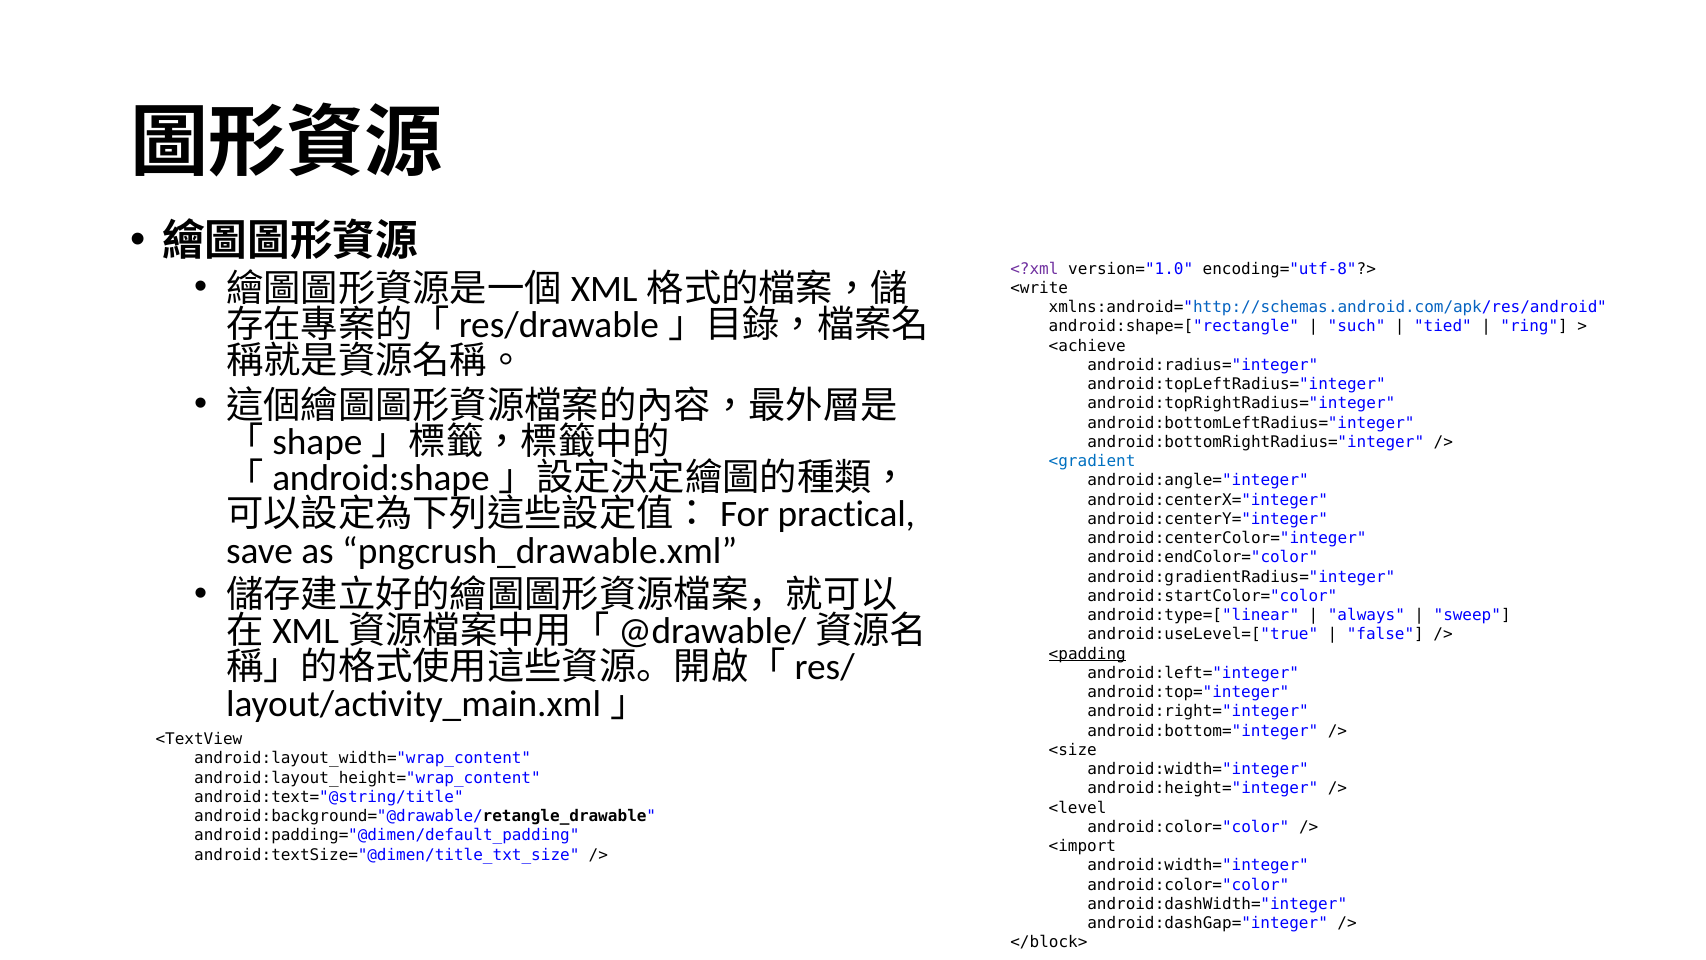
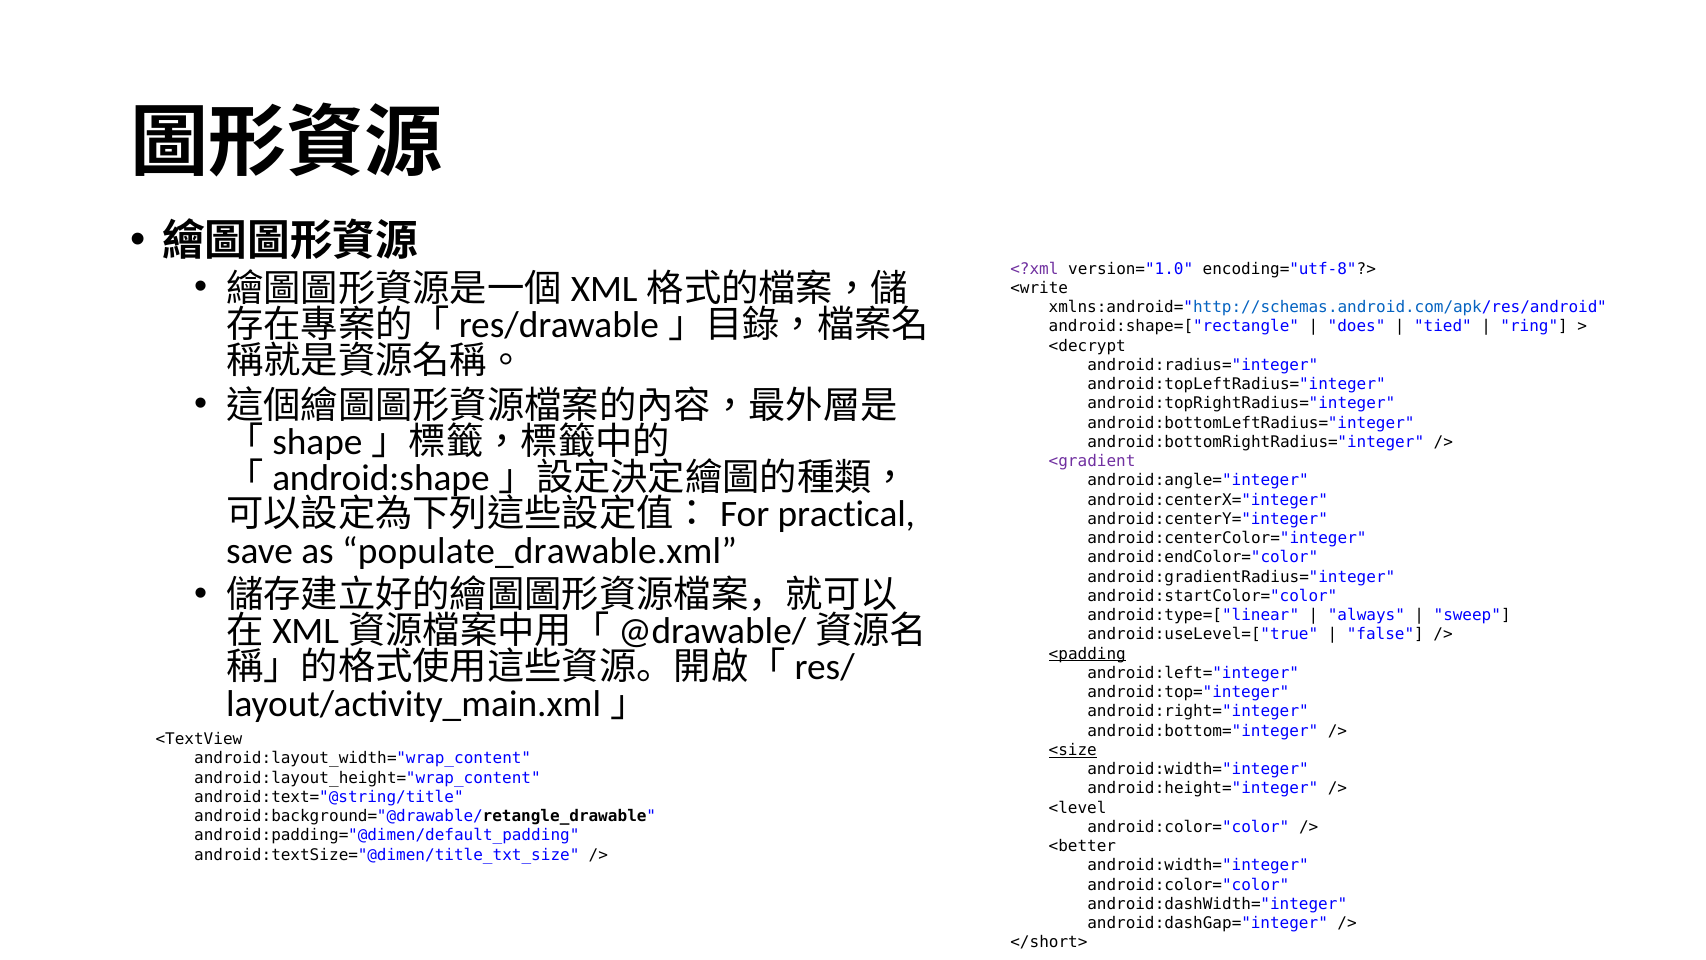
such: such -> does
<achieve: <achieve -> <decrypt
<gradient colour: blue -> purple
pngcrush_drawable.xml: pngcrush_drawable.xml -> populate_drawable.xml
<size underline: none -> present
<import: <import -> <better
</block>: </block> -> </short>
